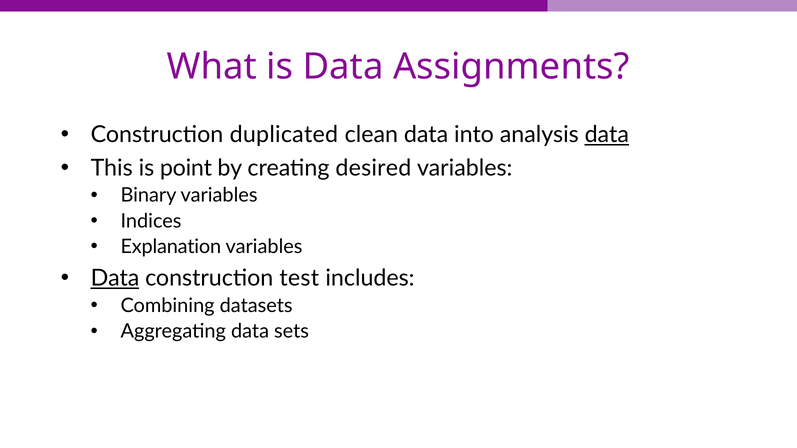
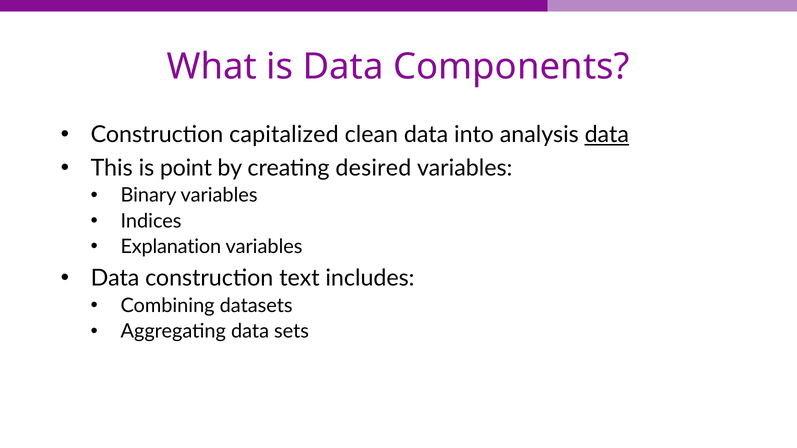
Assignments: Assignments -> Components
duplicated: duplicated -> capitalized
Data at (115, 278) underline: present -> none
test: test -> text
